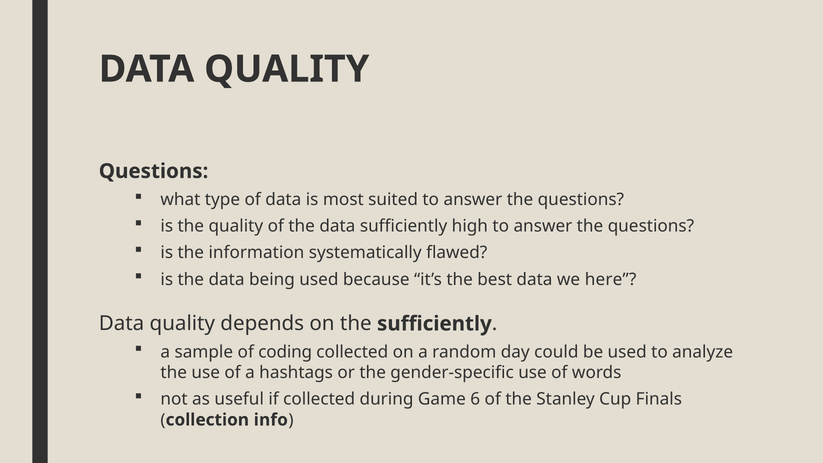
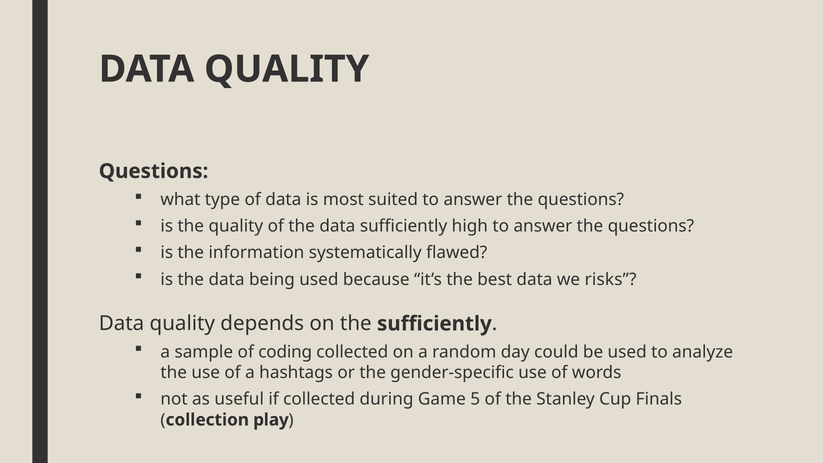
here: here -> risks
6: 6 -> 5
info: info -> play
